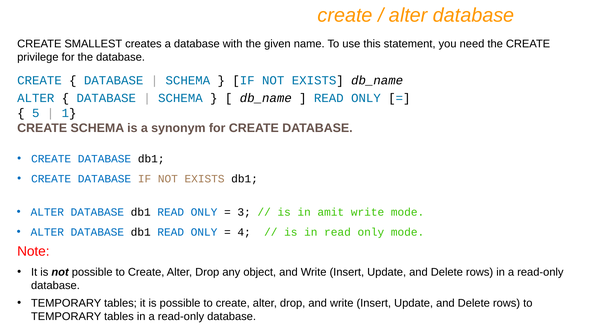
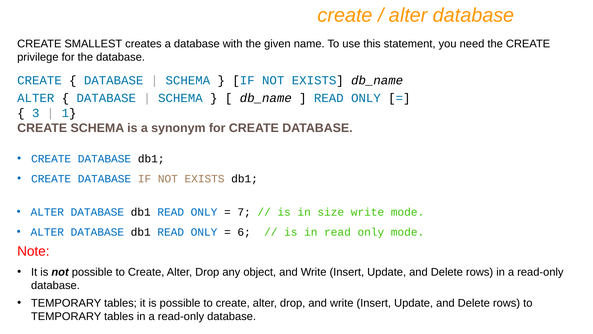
5: 5 -> 3
3: 3 -> 7
amit: amit -> size
4: 4 -> 6
